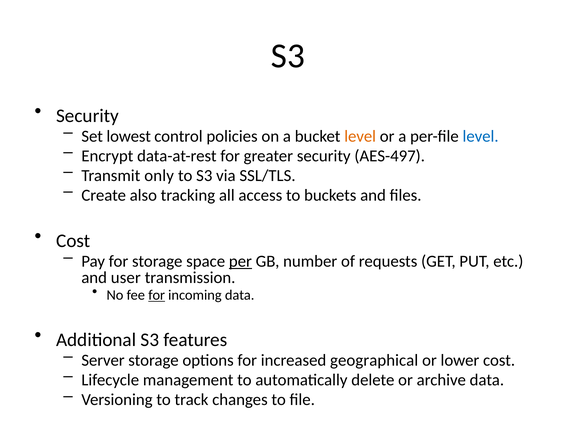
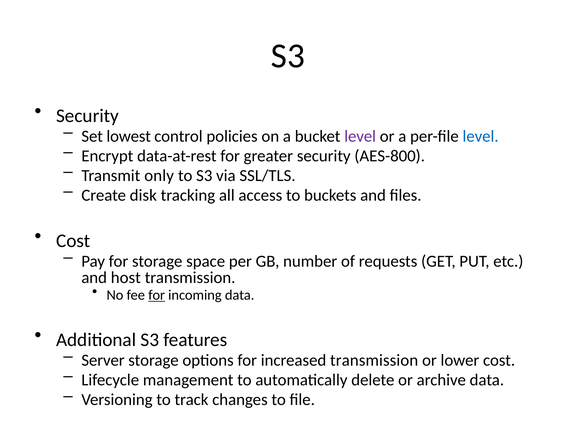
level at (360, 136) colour: orange -> purple
AES-497: AES-497 -> AES-800
also: also -> disk
per underline: present -> none
user: user -> host
increased geographical: geographical -> transmission
